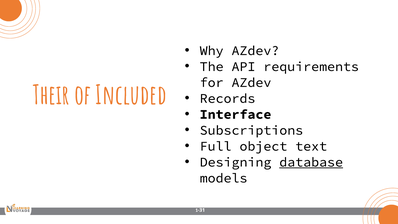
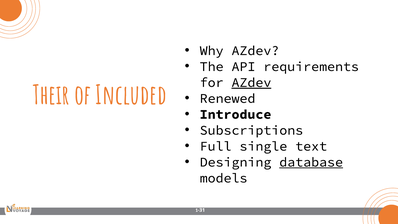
AZdev at (251, 82) underline: none -> present
Records: Records -> Renewed
Interface: Interface -> Introduce
object: object -> single
